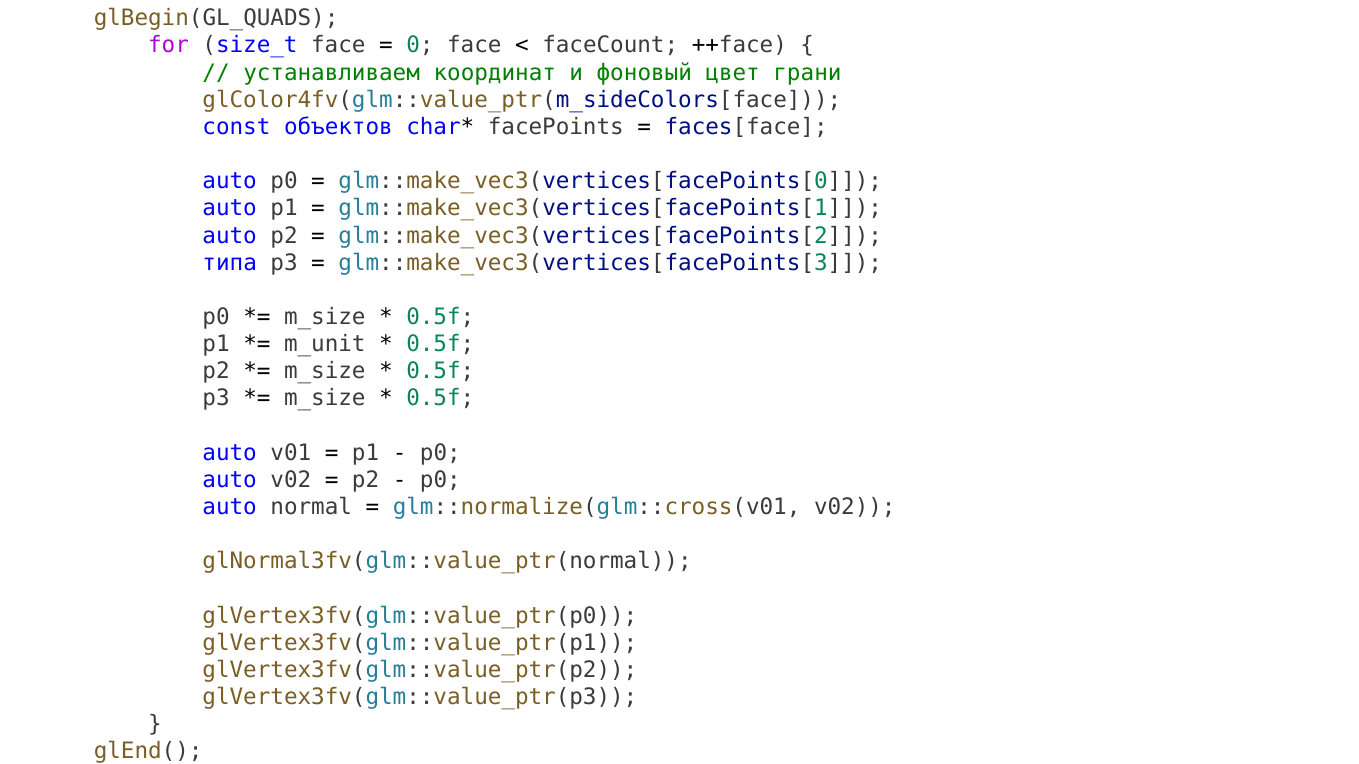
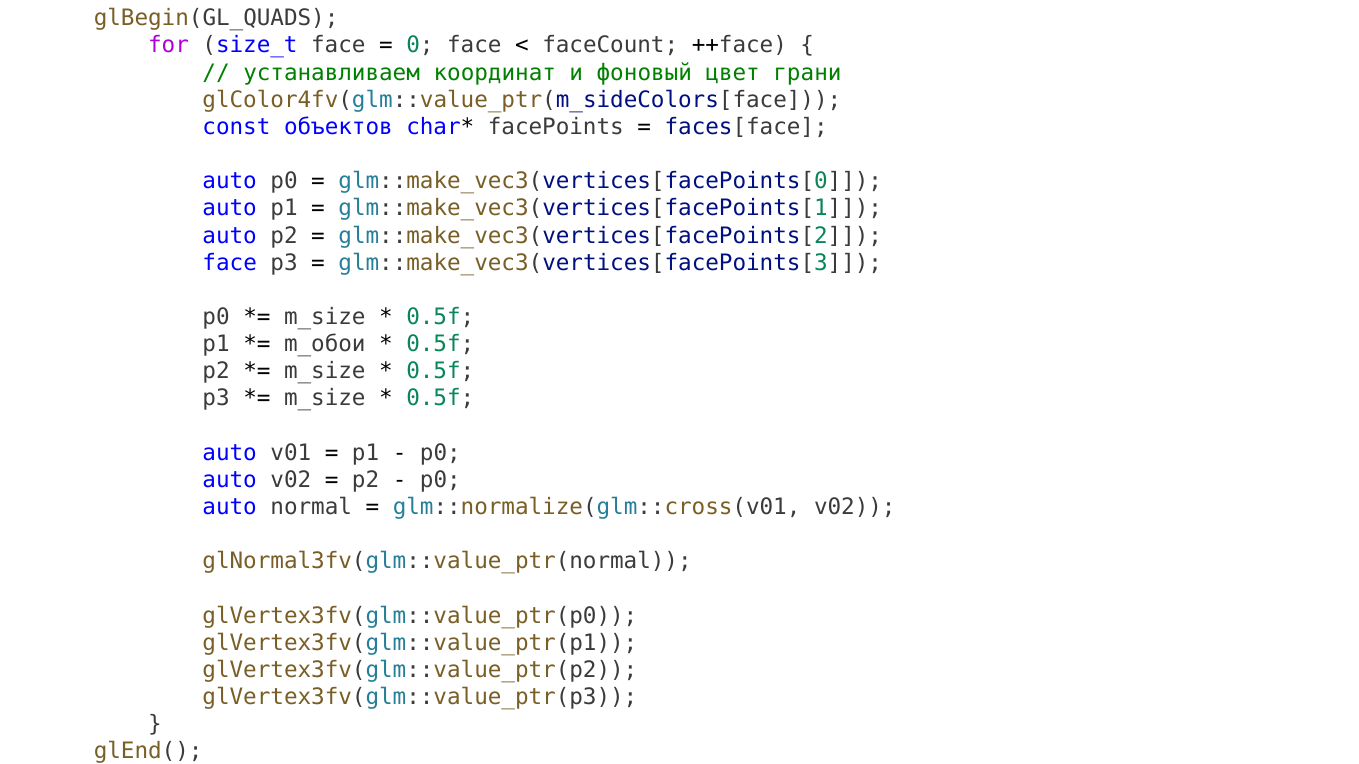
типа at (230, 263): типа -> face
m_unit: m_unit -> m_обои
